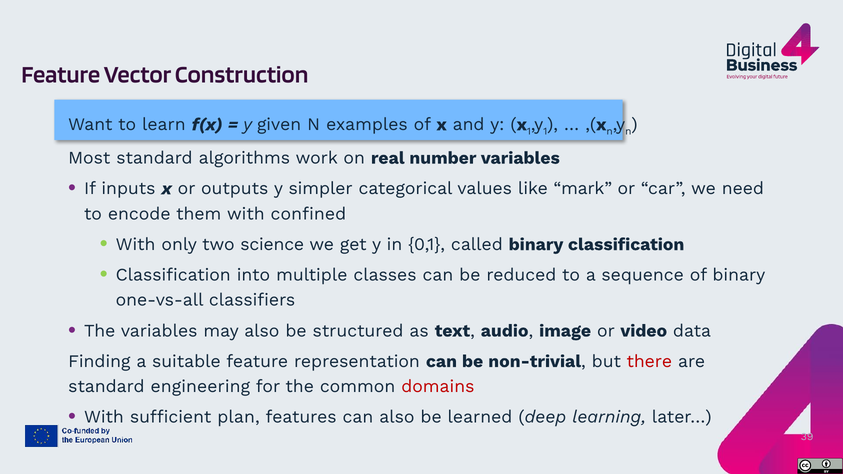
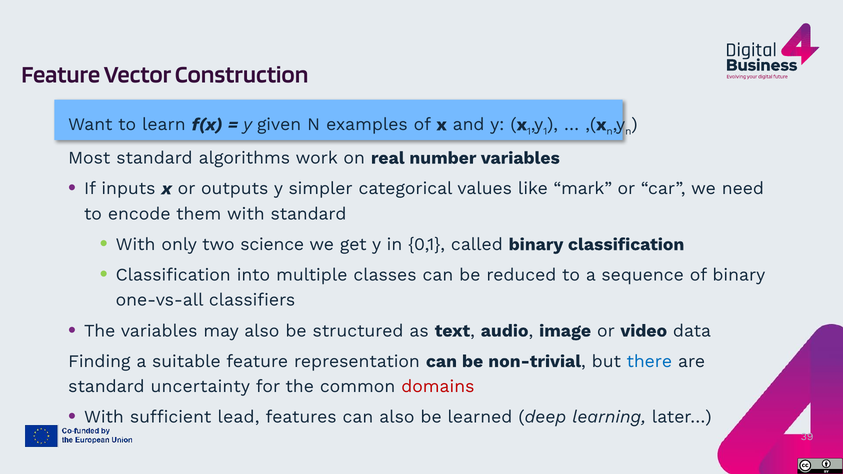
with confined: confined -> standard
there colour: red -> blue
engineering: engineering -> uncertainty
plan: plan -> lead
